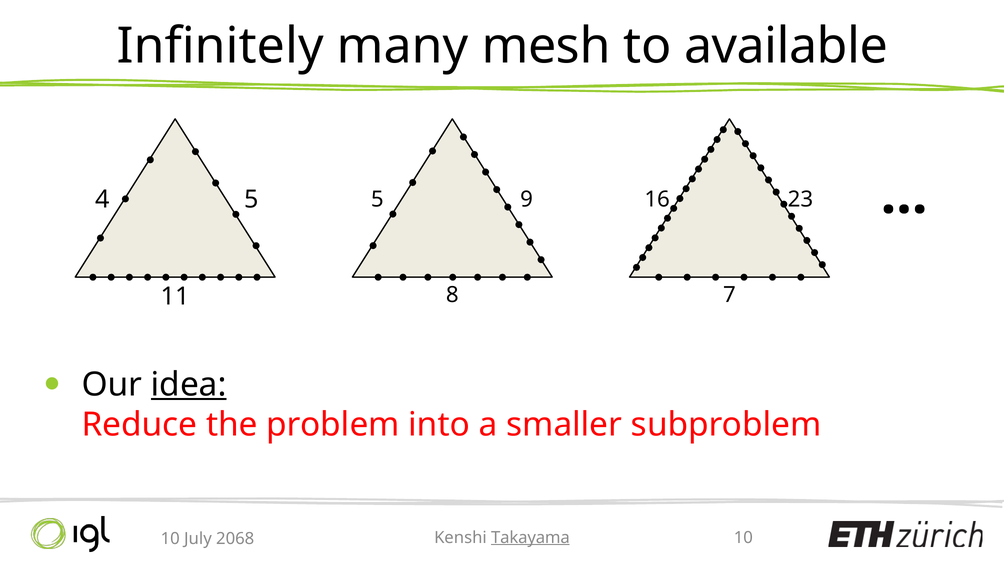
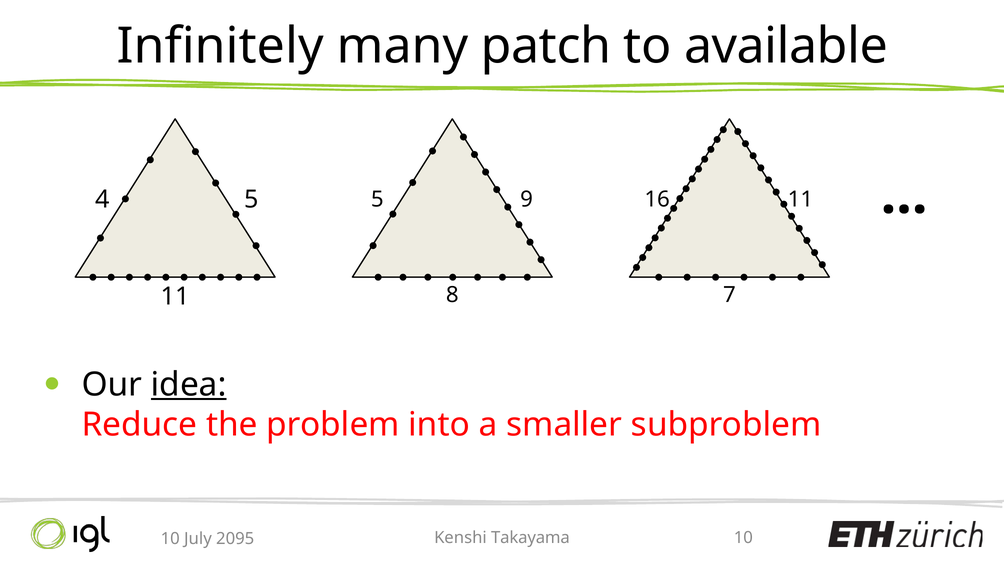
mesh: mesh -> patch
5 23: 23 -> 11
Takayama underline: present -> none
2068: 2068 -> 2095
